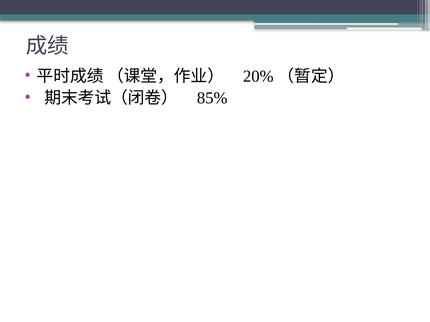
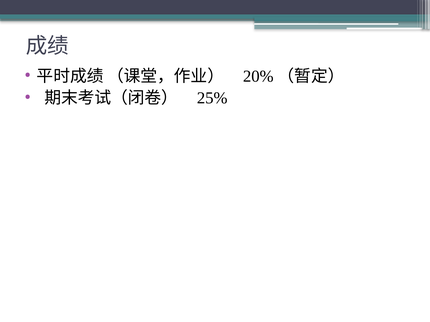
85%: 85% -> 25%
